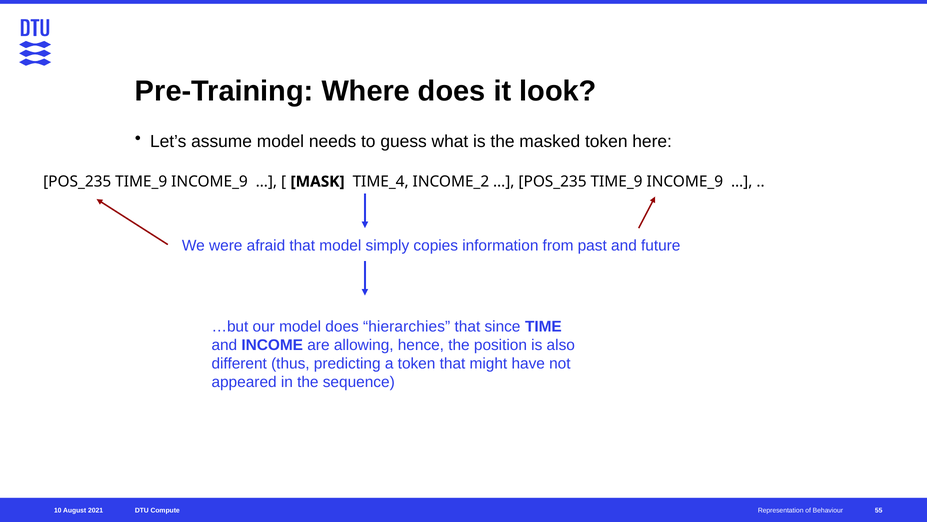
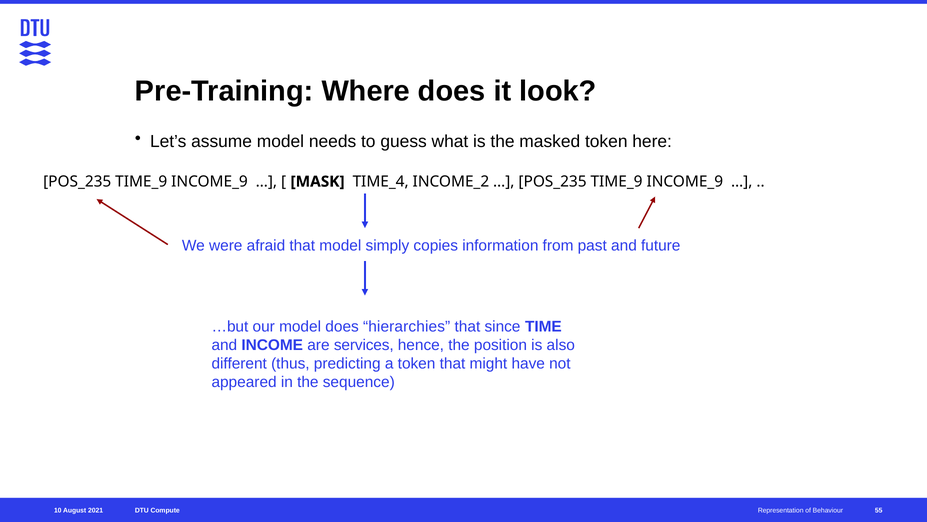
allowing: allowing -> services
